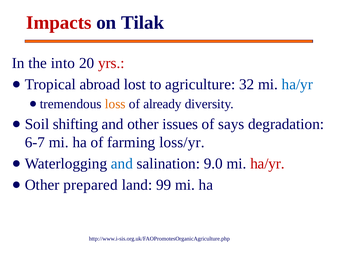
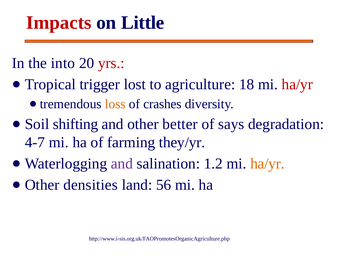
Tilak: Tilak -> Little
abroad: abroad -> trigger
32: 32 -> 18
ha/yr at (297, 84) colour: blue -> red
already: already -> crashes
issues: issues -> better
6-7: 6-7 -> 4-7
loss/yr: loss/yr -> they/yr
and at (122, 164) colour: blue -> purple
9.0: 9.0 -> 1.2
ha/yr at (267, 164) colour: red -> orange
prepared: prepared -> densities
99: 99 -> 56
